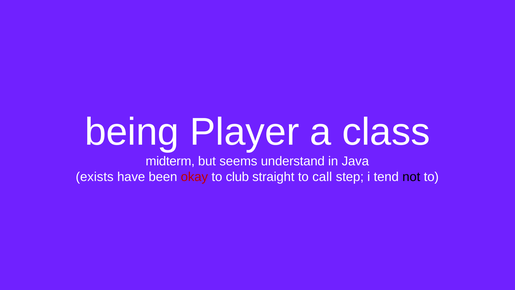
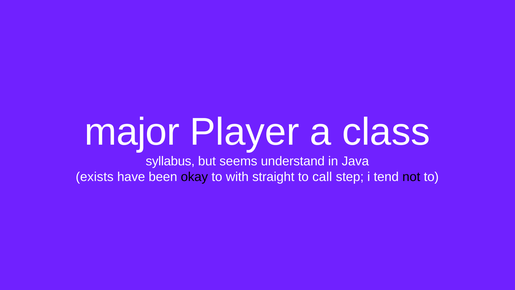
being: being -> major
midterm: midterm -> syllabus
okay colour: red -> black
club: club -> with
